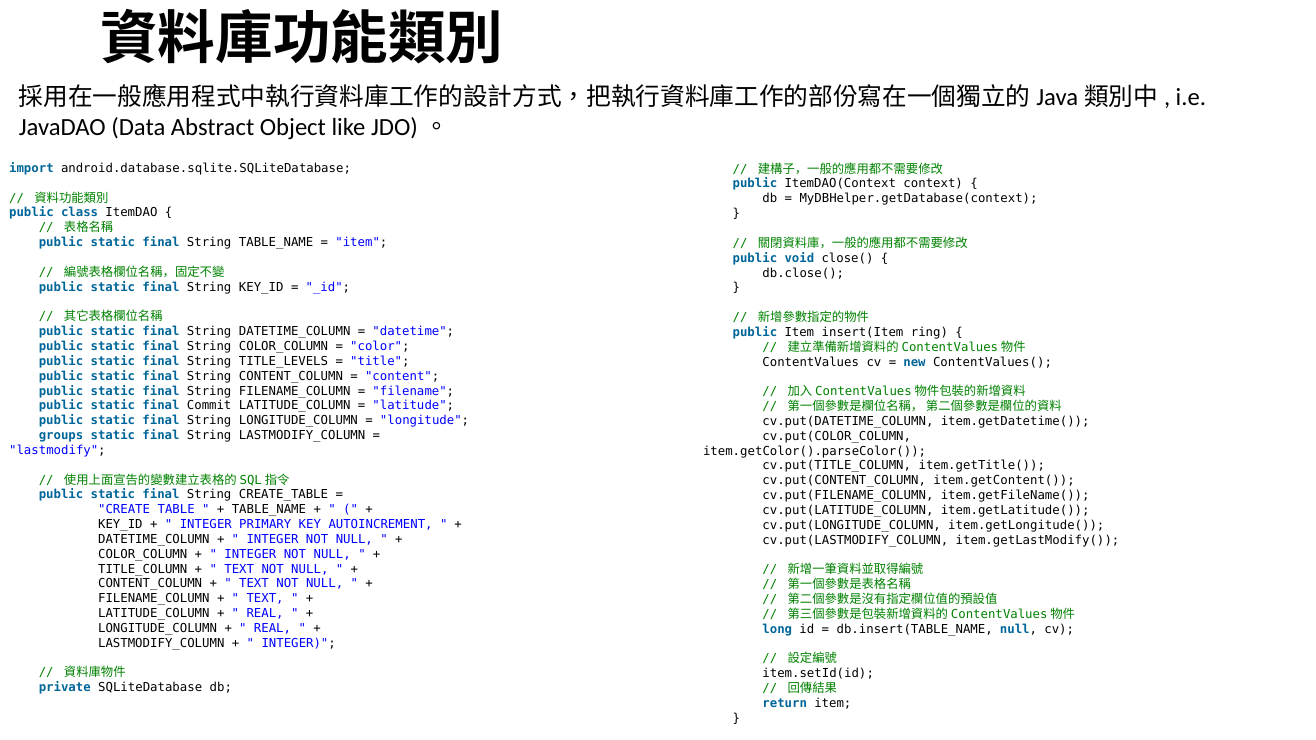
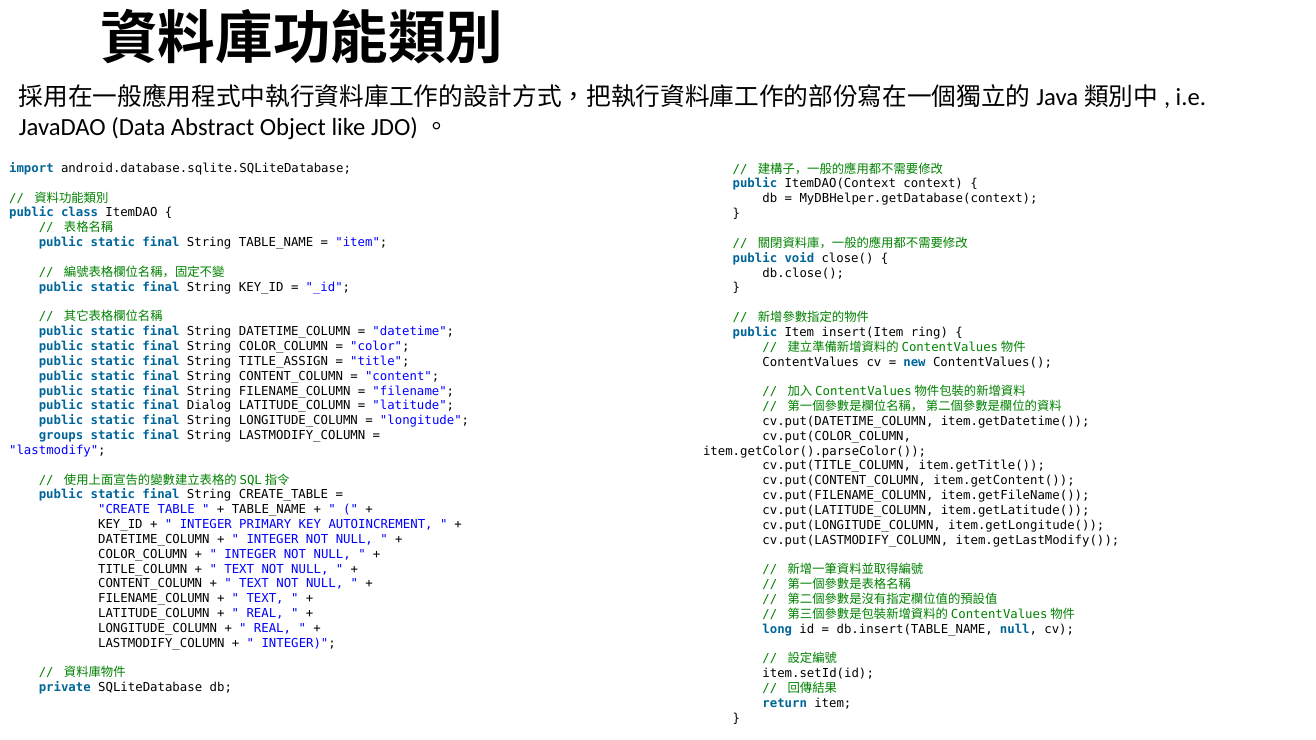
TITLE_LEVELS: TITLE_LEVELS -> TITLE_ASSIGN
Commit: Commit -> Dialog
